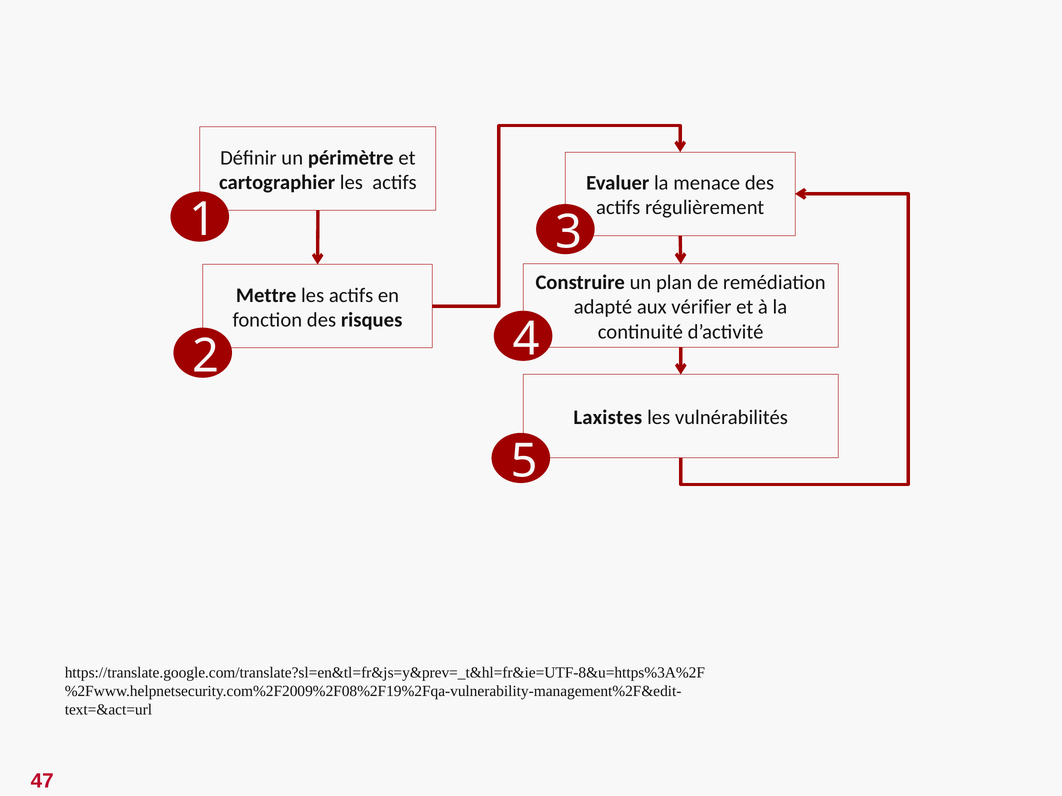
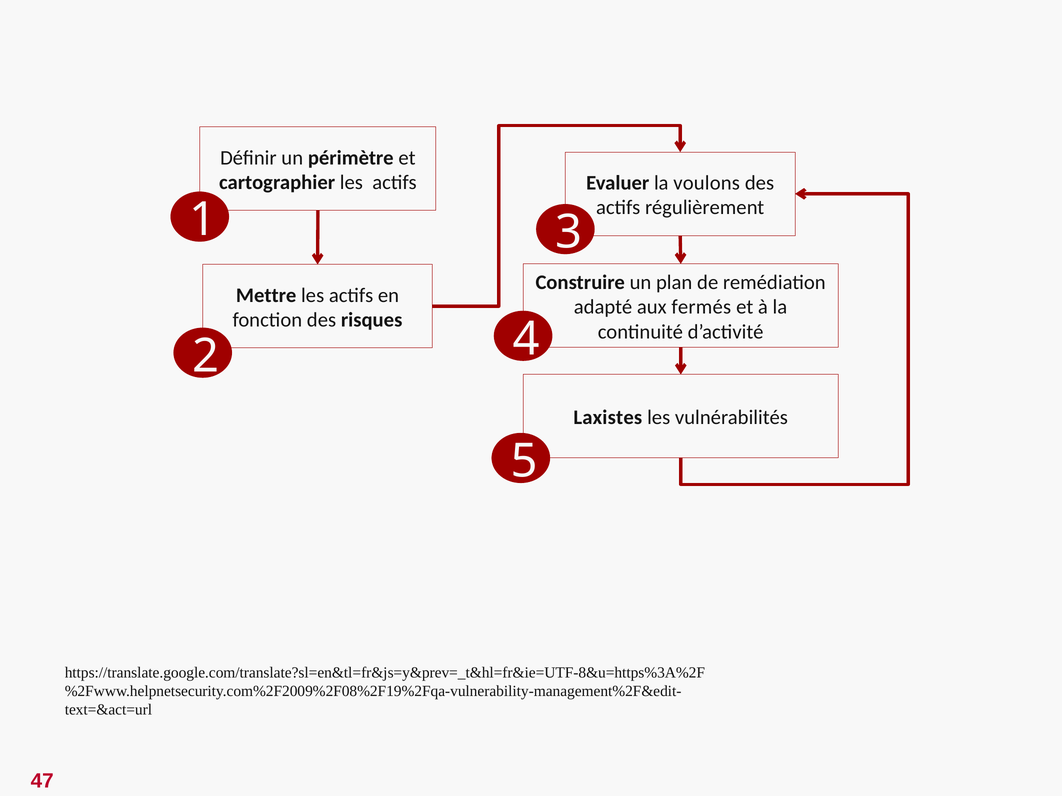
menace: menace -> voulons
vérifier: vérifier -> fermés
